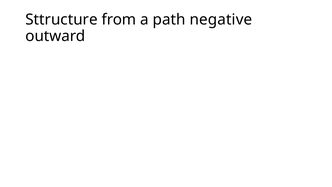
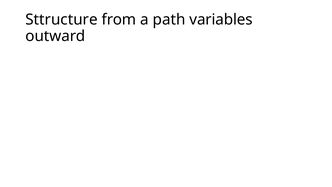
negative: negative -> variables
